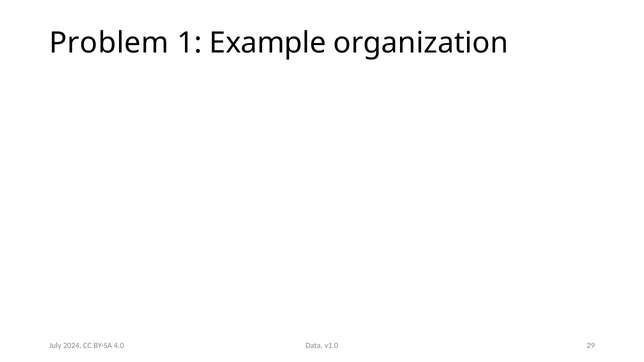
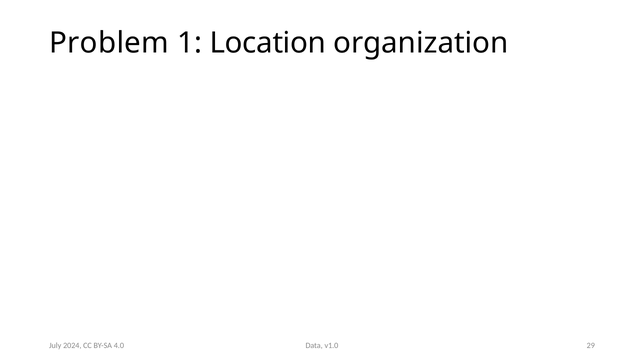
Example: Example -> Location
